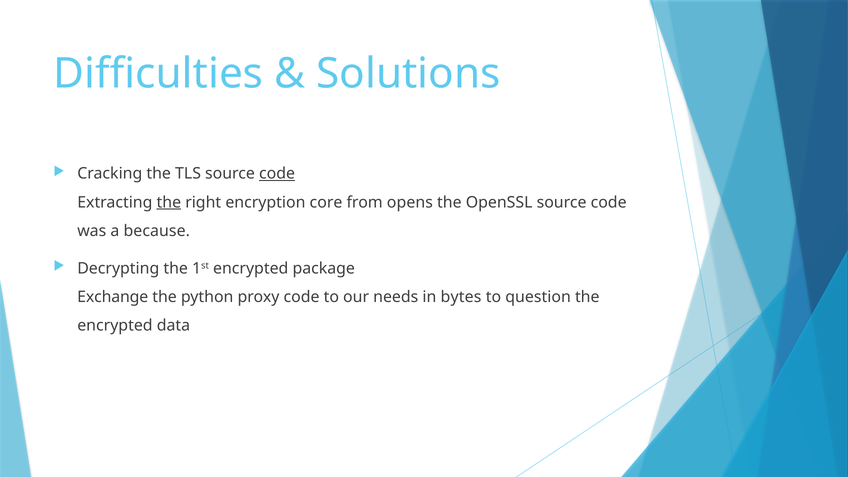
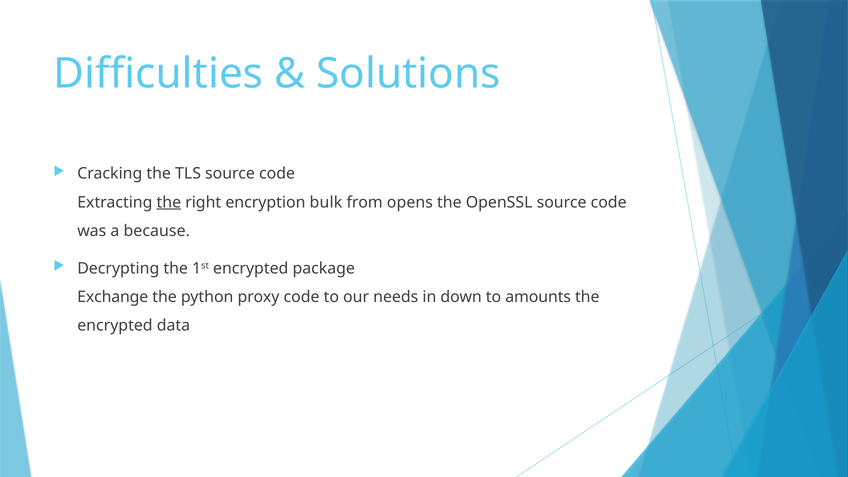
code at (277, 174) underline: present -> none
core: core -> bulk
bytes: bytes -> down
question: question -> amounts
